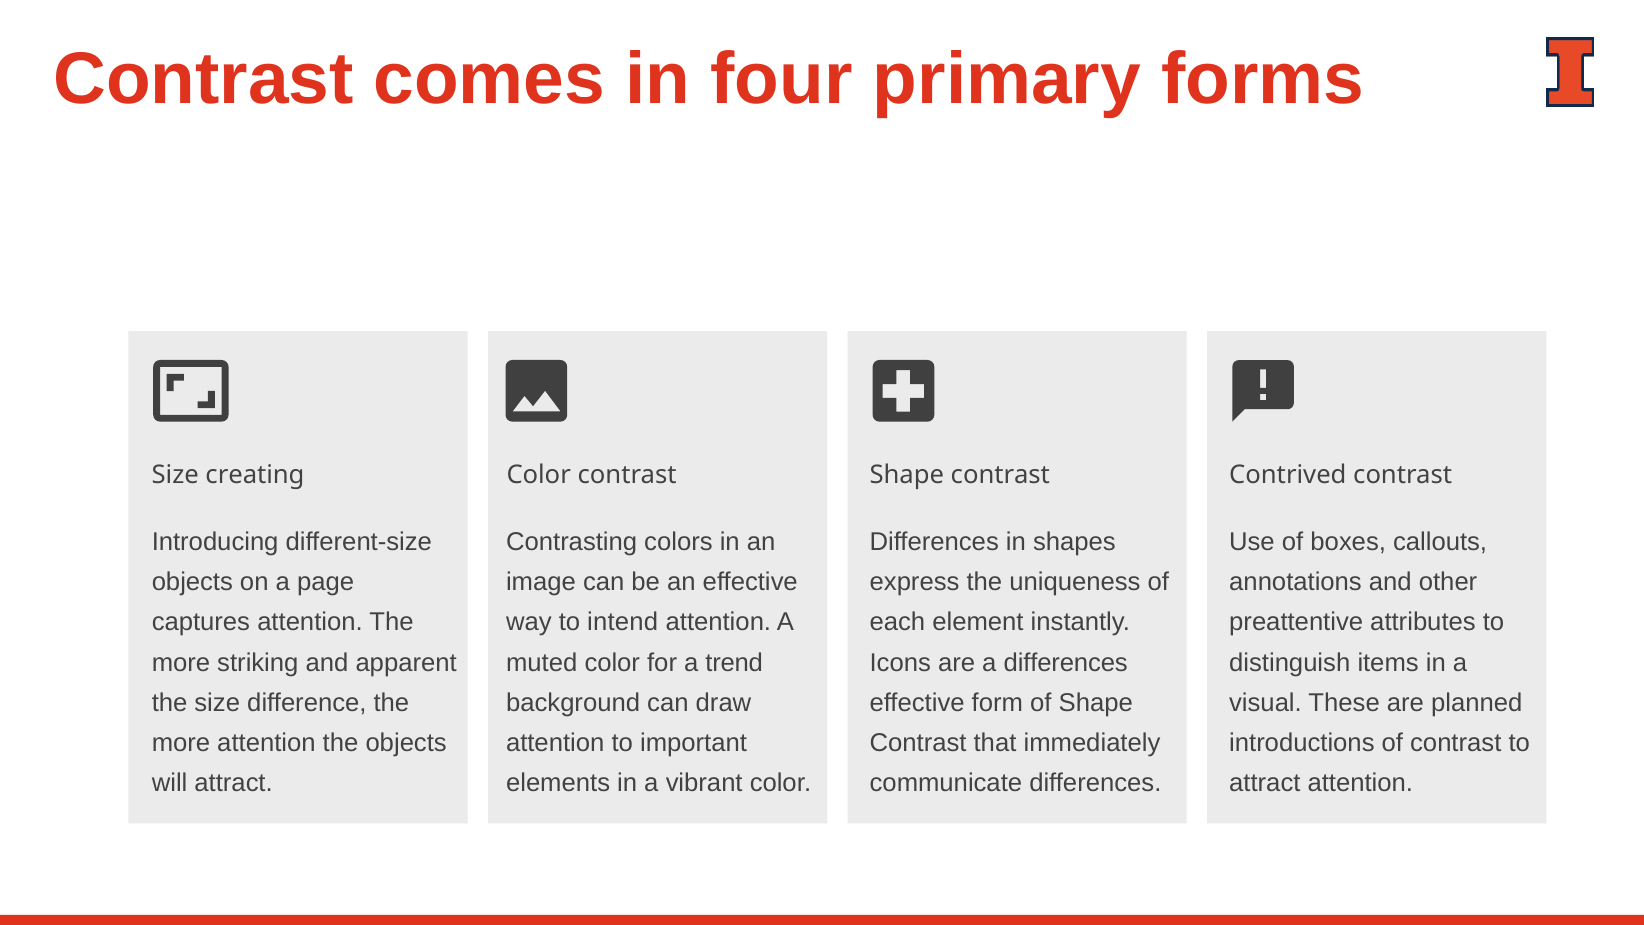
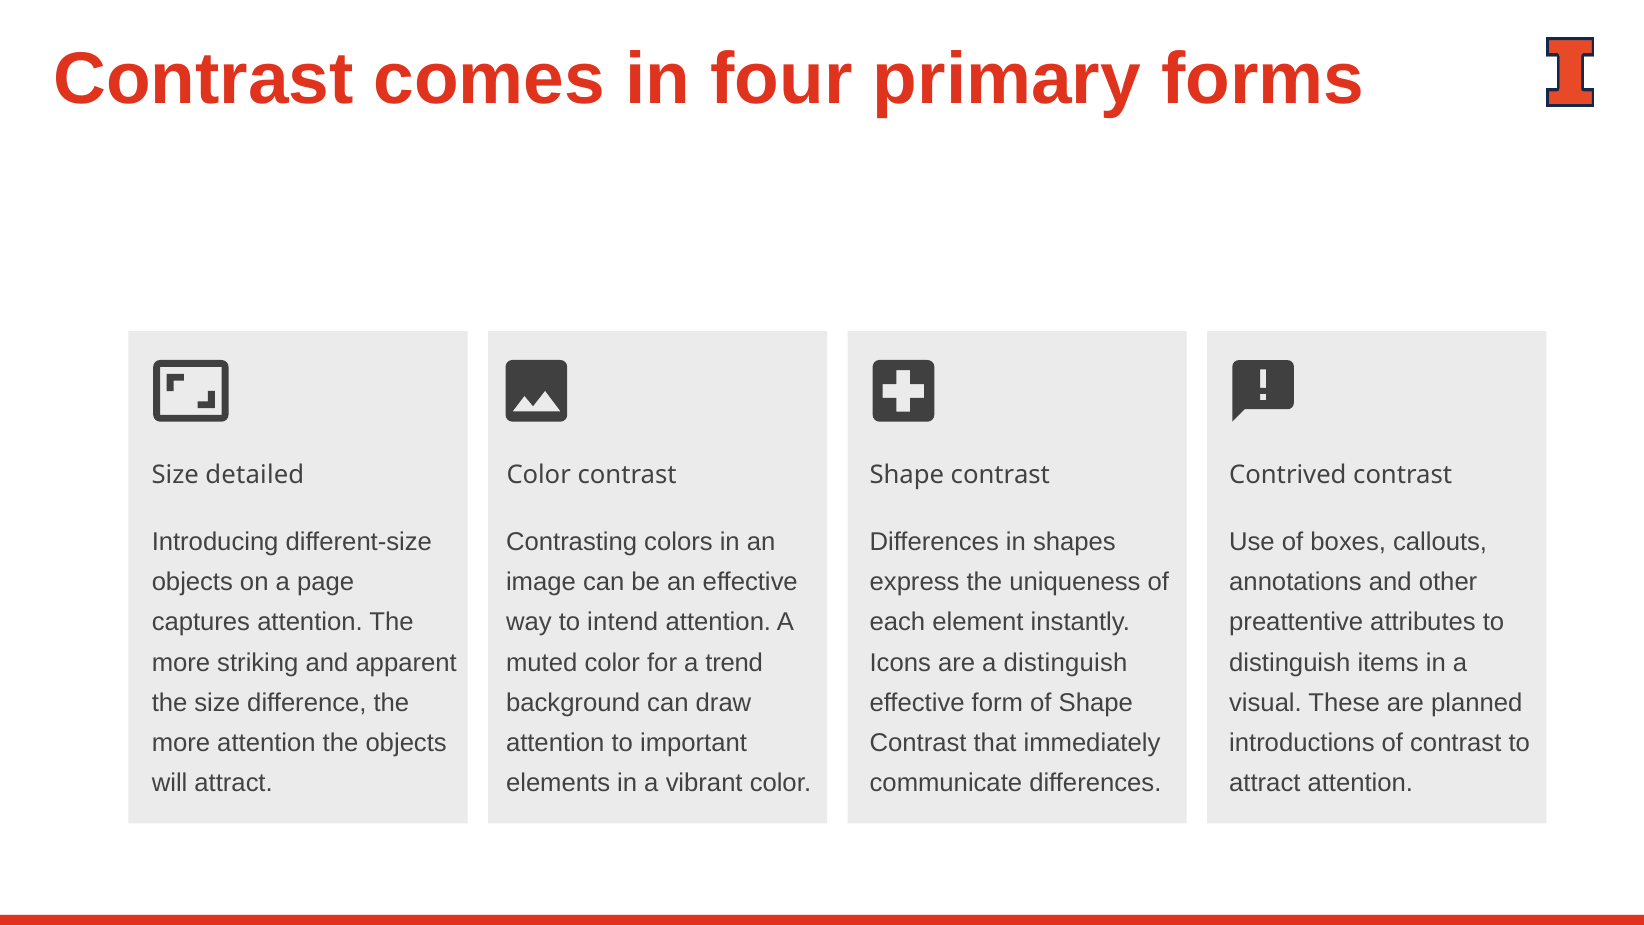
creating: creating -> detailed
a differences: differences -> distinguish
